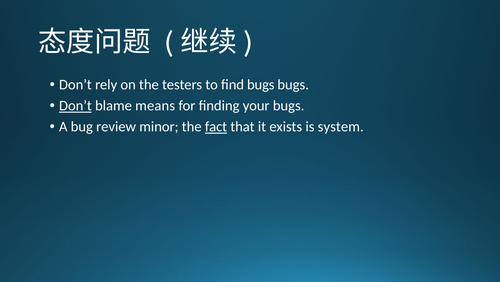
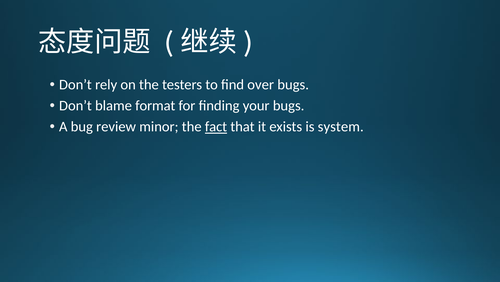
find bugs: bugs -> over
Don’t at (75, 106) underline: present -> none
means: means -> format
